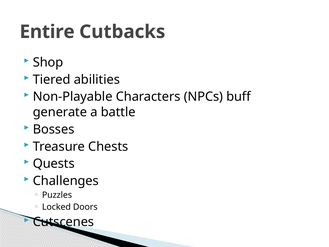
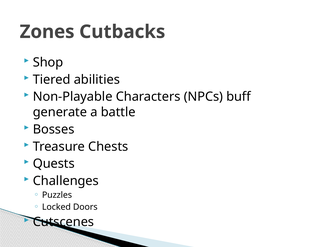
Entire: Entire -> Zones
